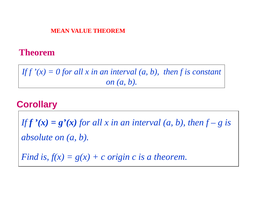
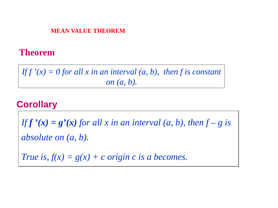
Find: Find -> True
a theorem: theorem -> becomes
